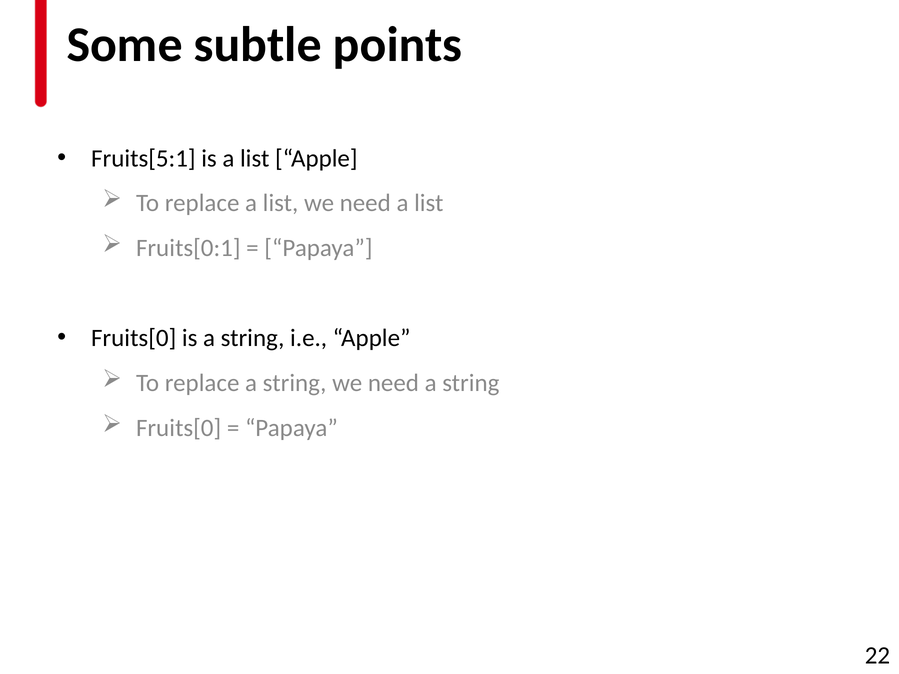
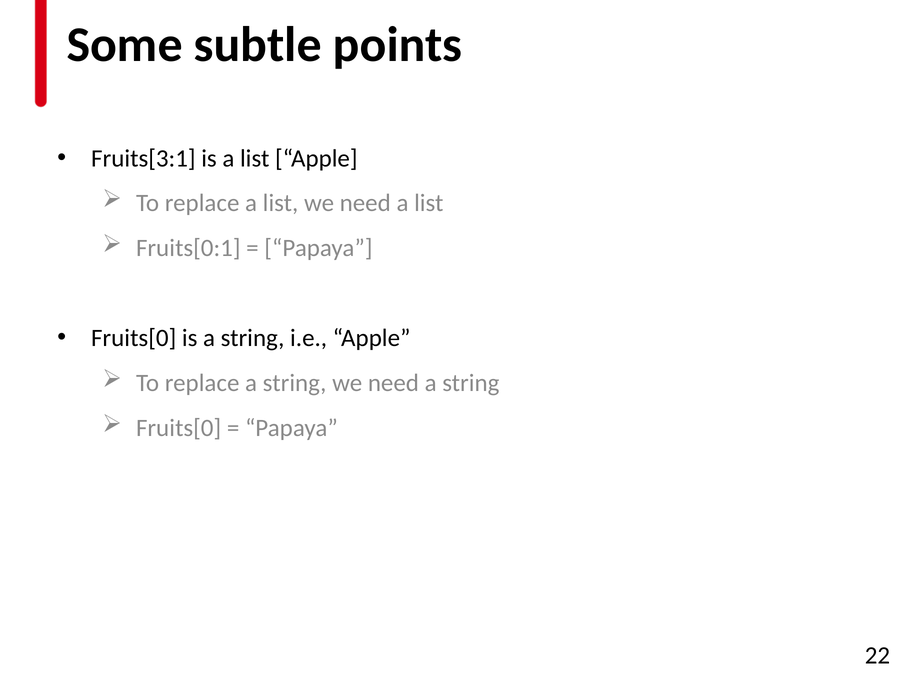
Fruits[5:1: Fruits[5:1 -> Fruits[3:1
